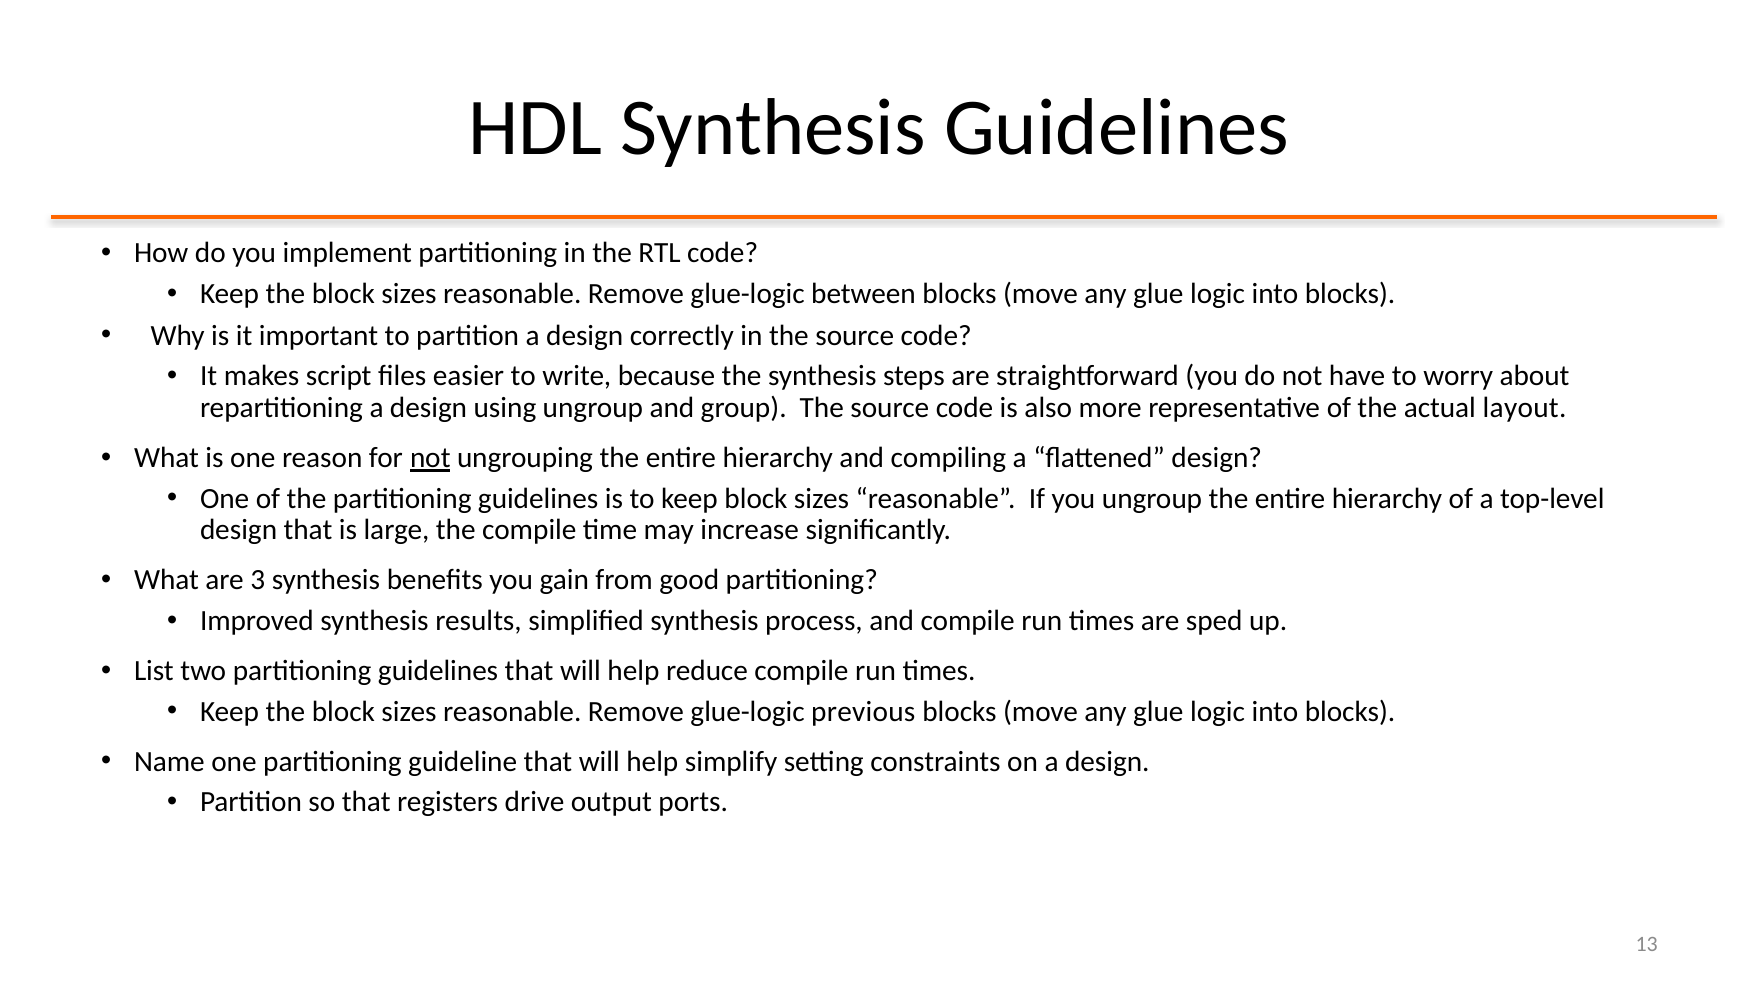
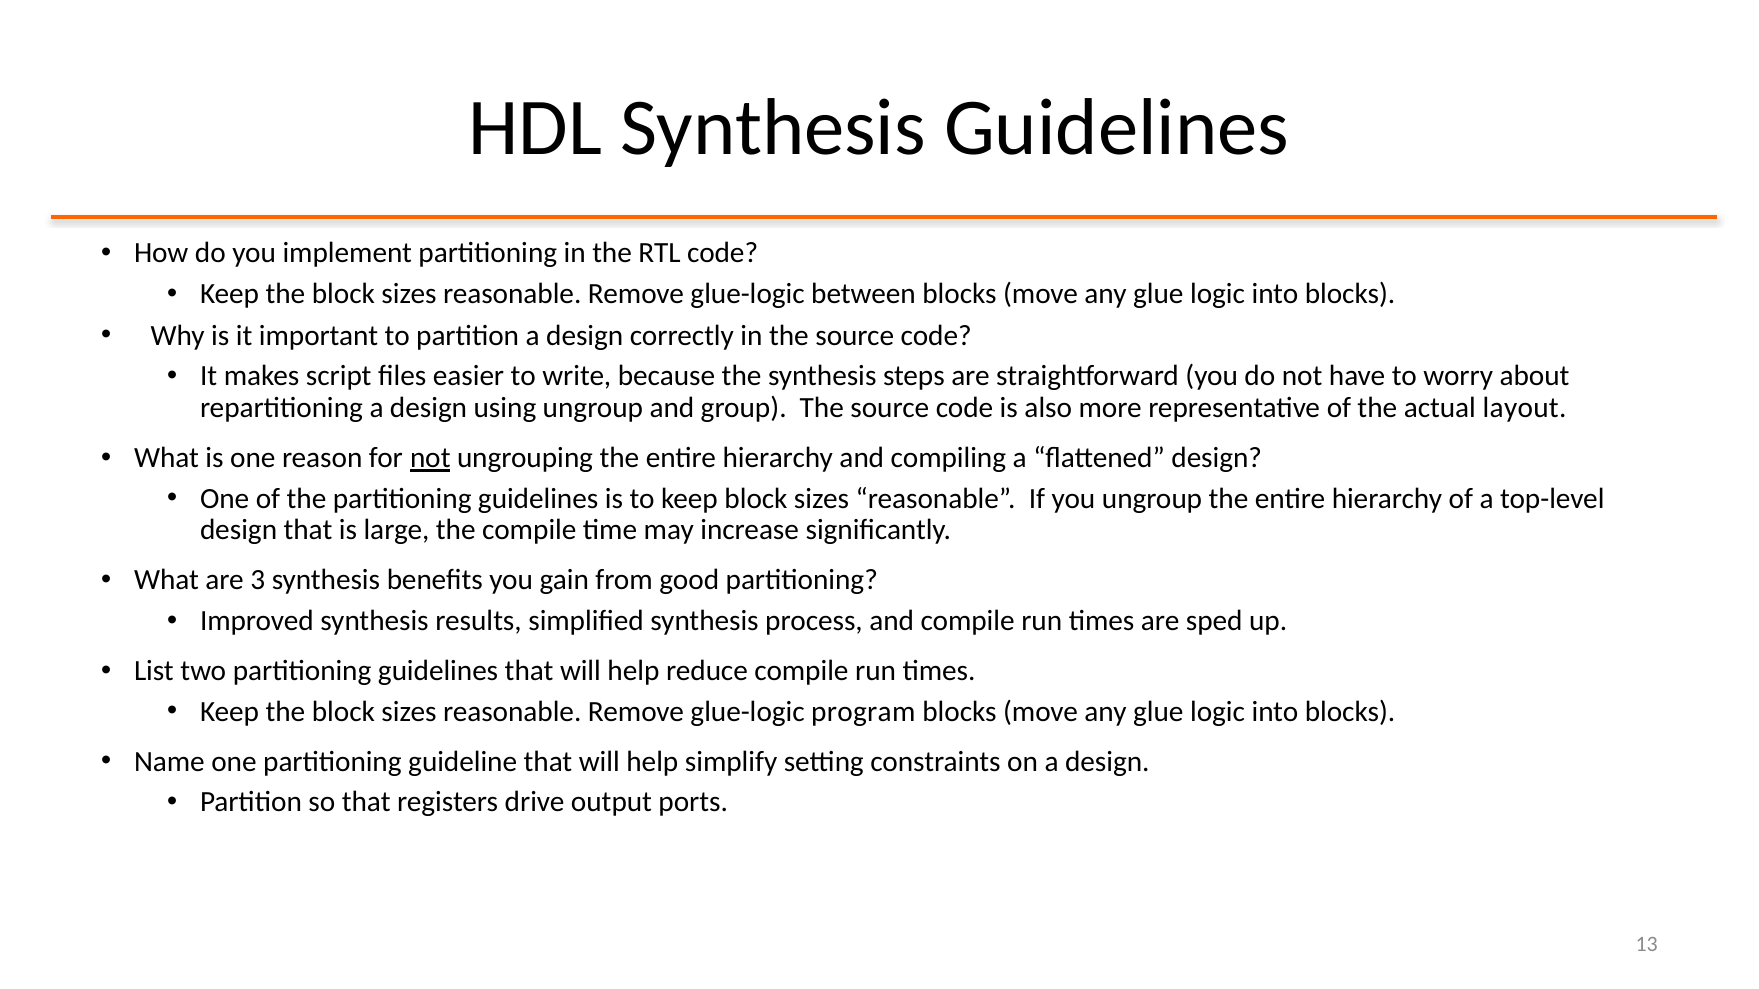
previous: previous -> program
